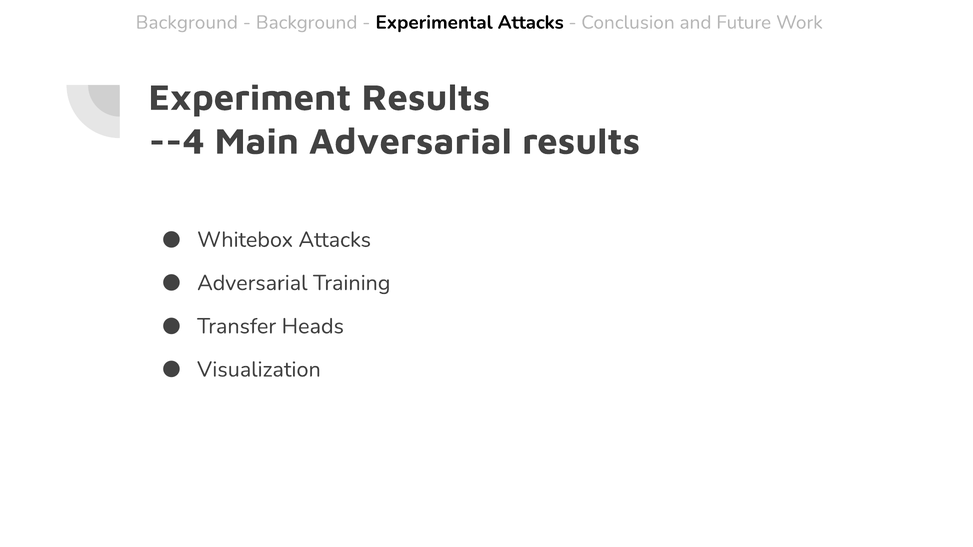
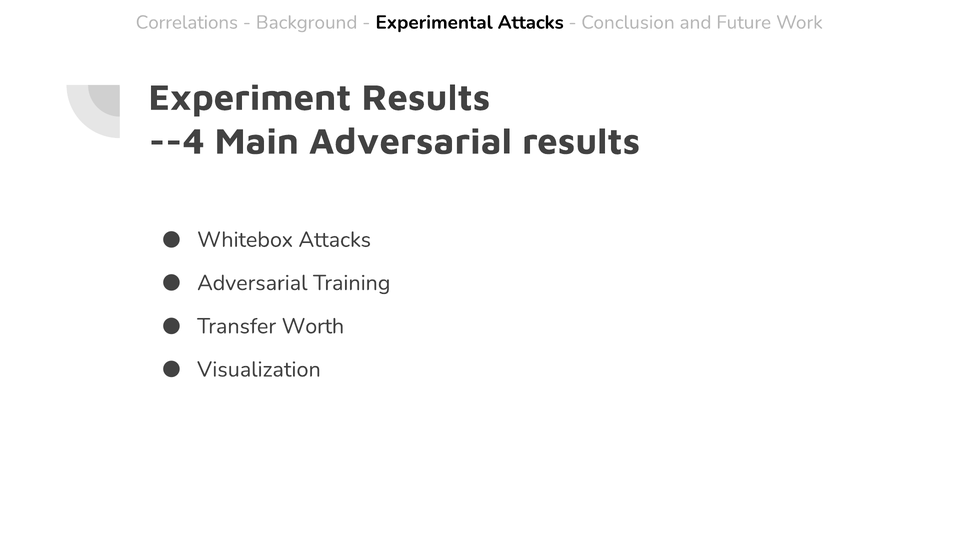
Background at (187, 22): Background -> Correlations
Heads: Heads -> Worth
